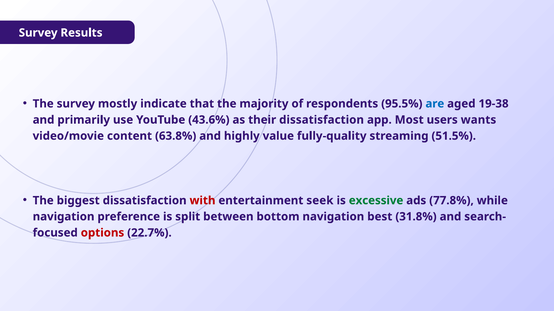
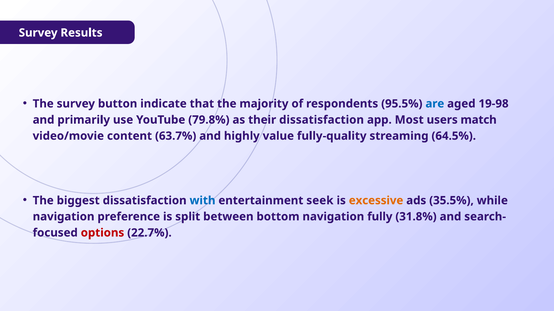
mostly: mostly -> button
19-38: 19-38 -> 19-98
43.6%: 43.6% -> 79.8%
wants: wants -> match
63.8%: 63.8% -> 63.7%
51.5%: 51.5% -> 64.5%
with colour: red -> blue
excessive colour: green -> orange
77.8%: 77.8% -> 35.5%
best: best -> fully
